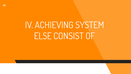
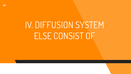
ACHIEVING: ACHIEVING -> DIFFUSION
